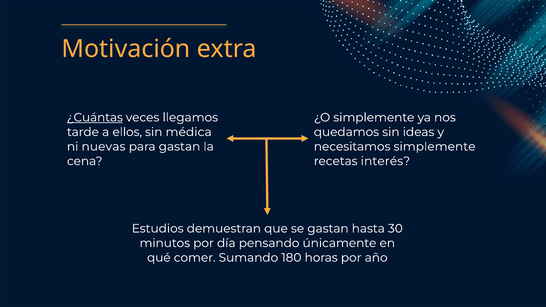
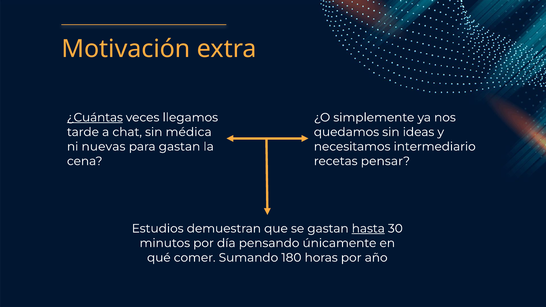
ellos: ellos -> chat
necesitamos simplemente: simplemente -> intermediario
interés: interés -> pensar
hasta underline: none -> present
